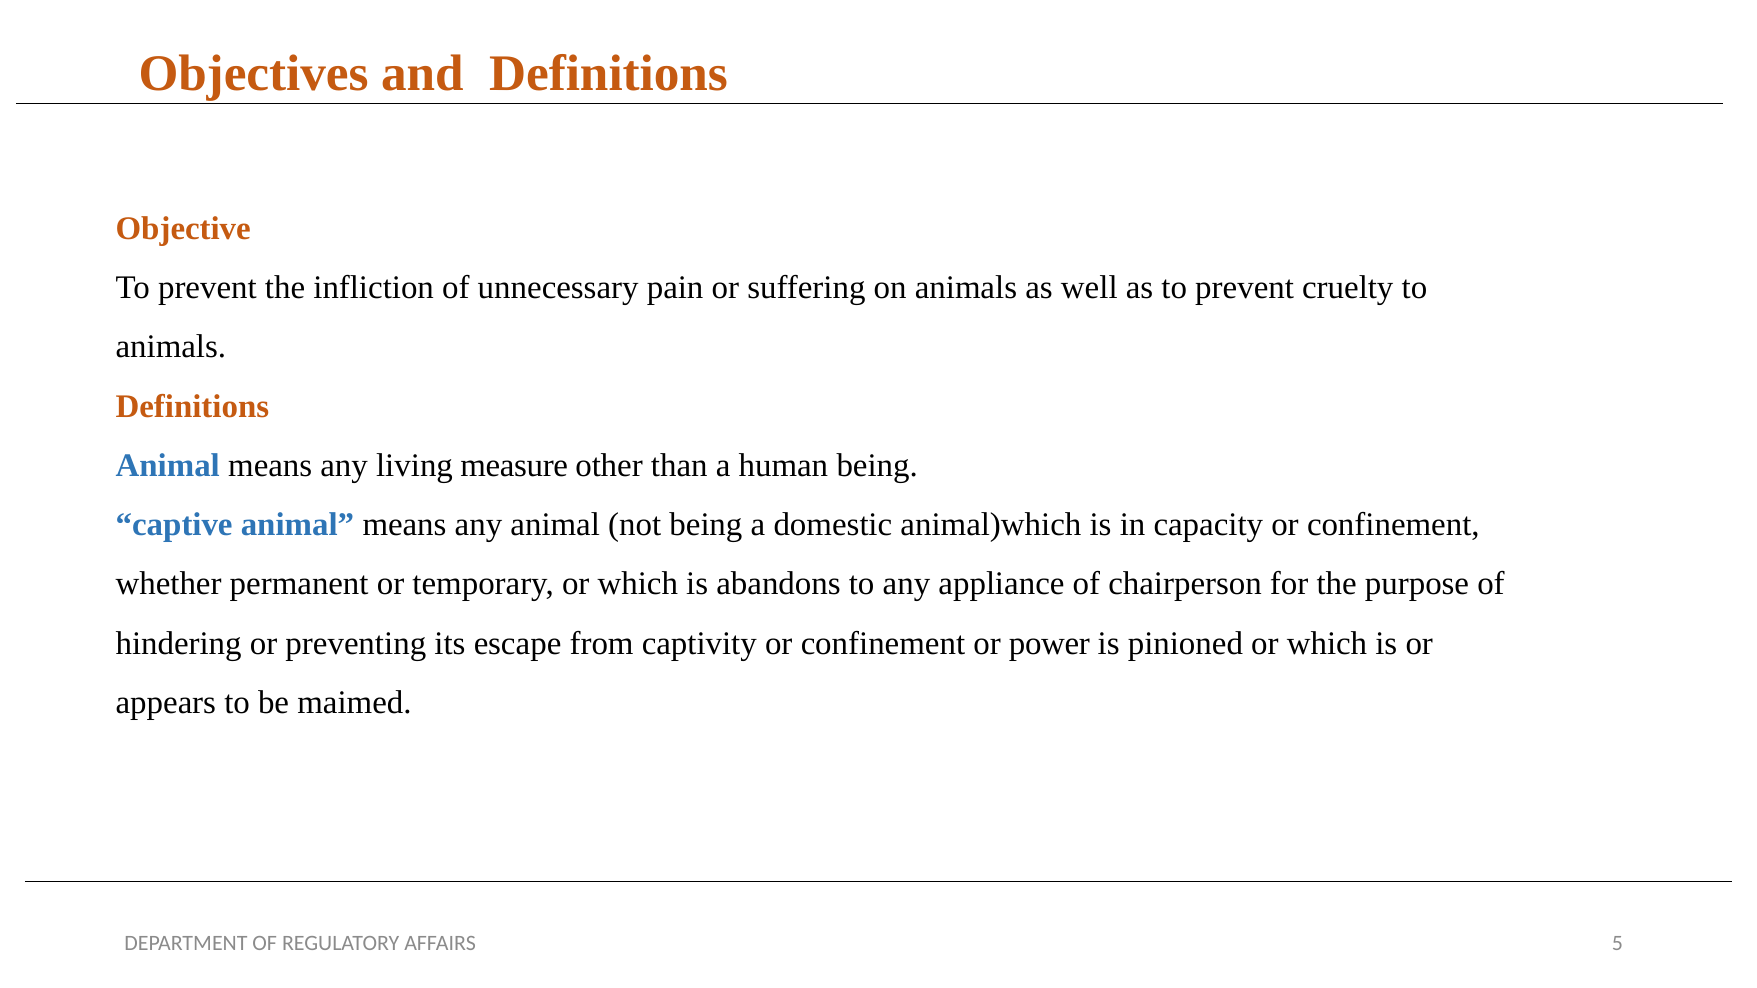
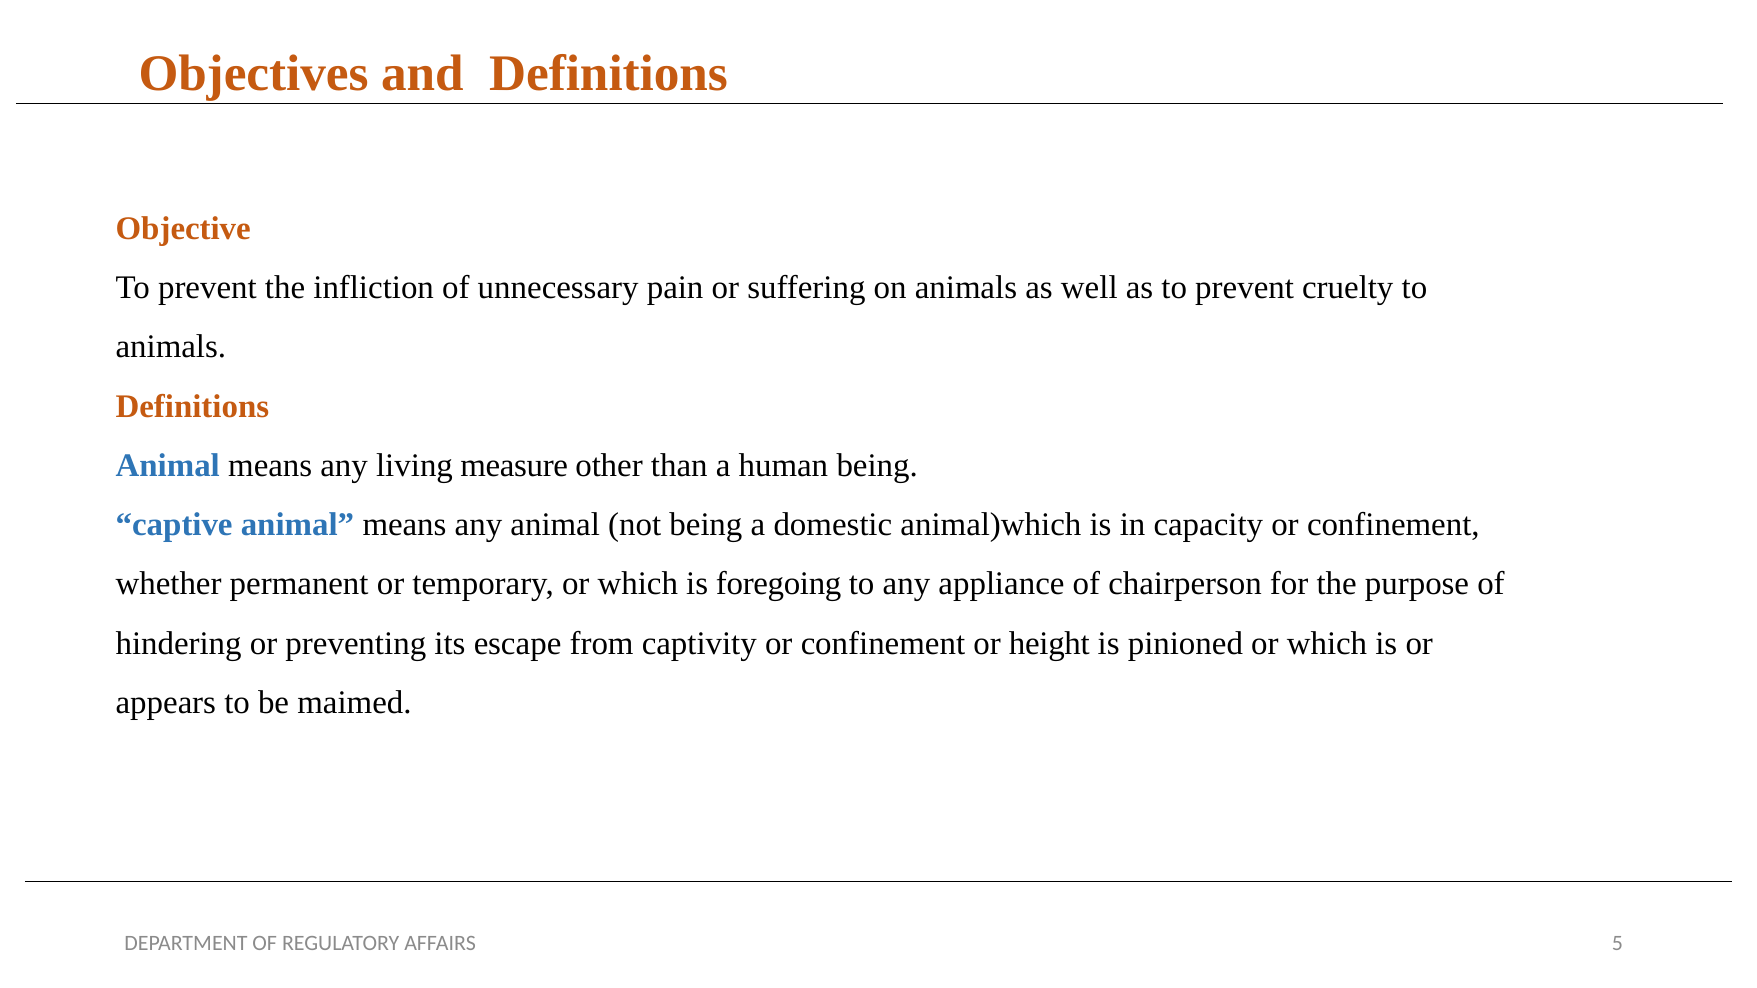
abandons: abandons -> foregoing
power: power -> height
